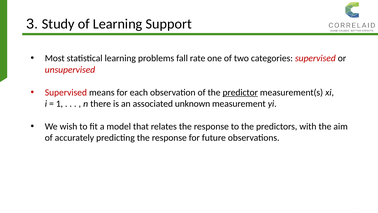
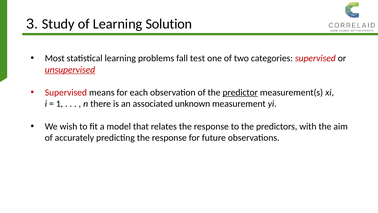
Support: Support -> Solution
rate: rate -> test
unsupervised underline: none -> present
